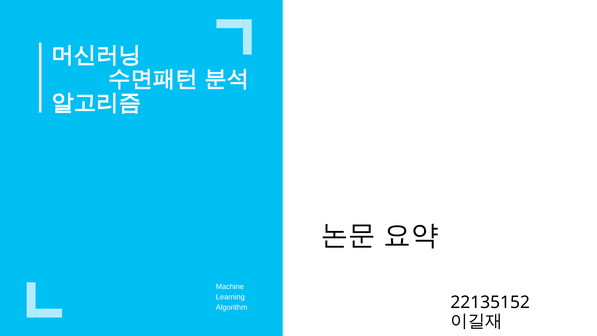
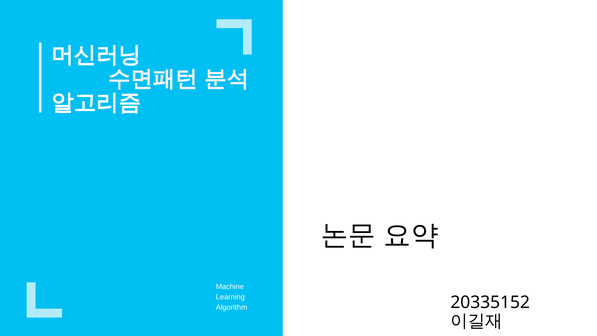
22135152: 22135152 -> 20335152
